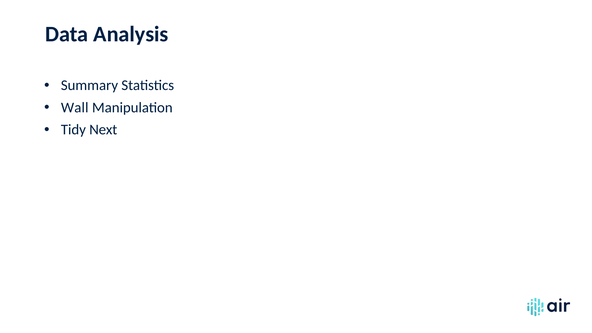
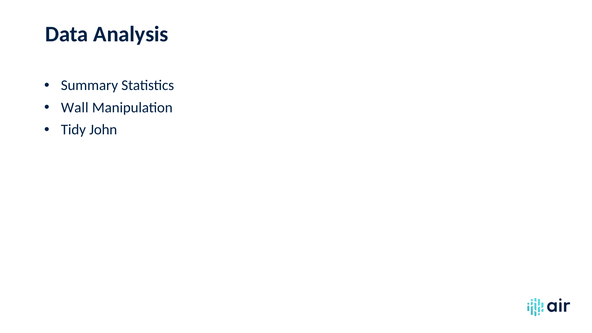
Next: Next -> John
